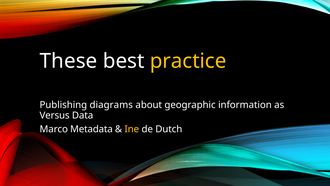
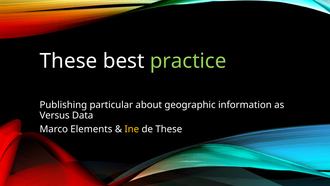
practice colour: yellow -> light green
diagrams: diagrams -> particular
Metadata: Metadata -> Elements
de Dutch: Dutch -> These
